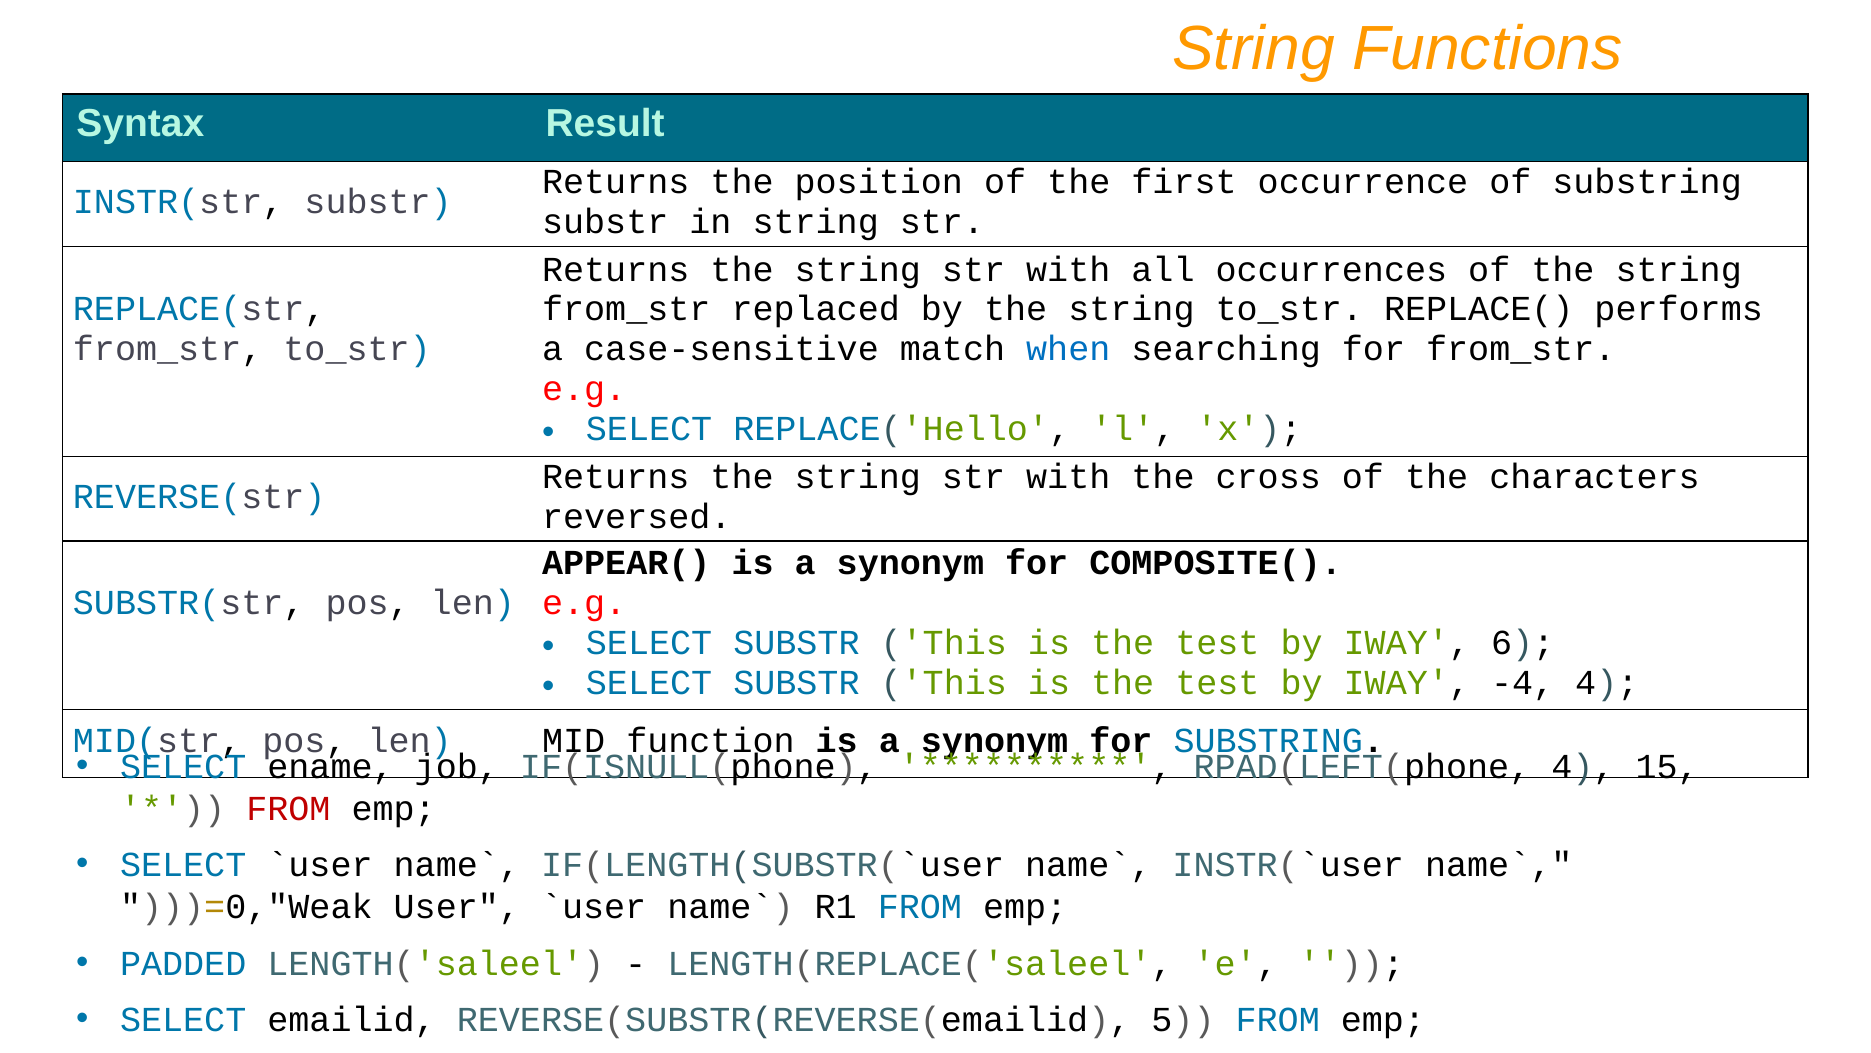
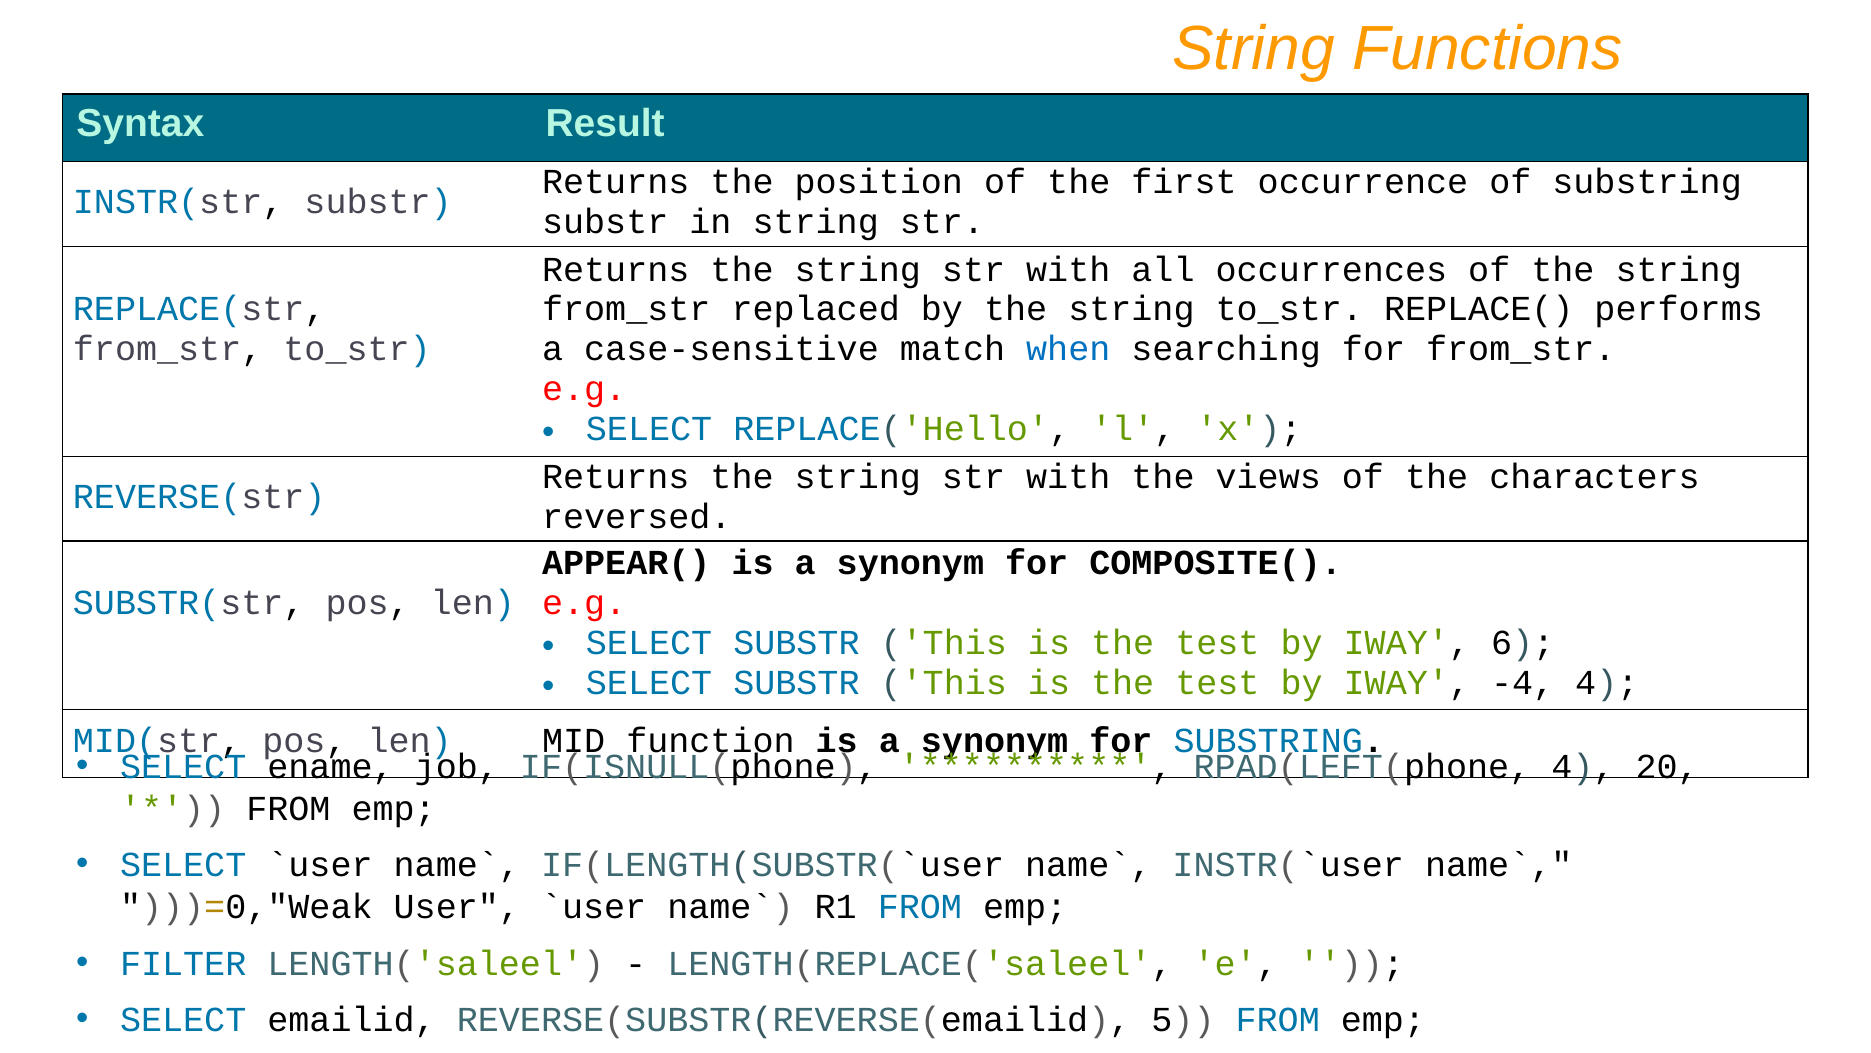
cross: cross -> views
15: 15 -> 20
FROM at (288, 809) colour: red -> black
PADDED: PADDED -> FILTER
